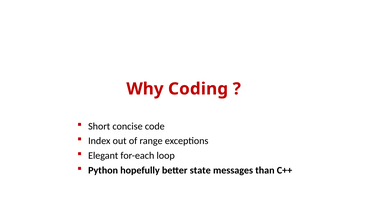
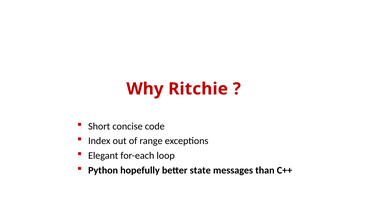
Coding: Coding -> Ritchie
